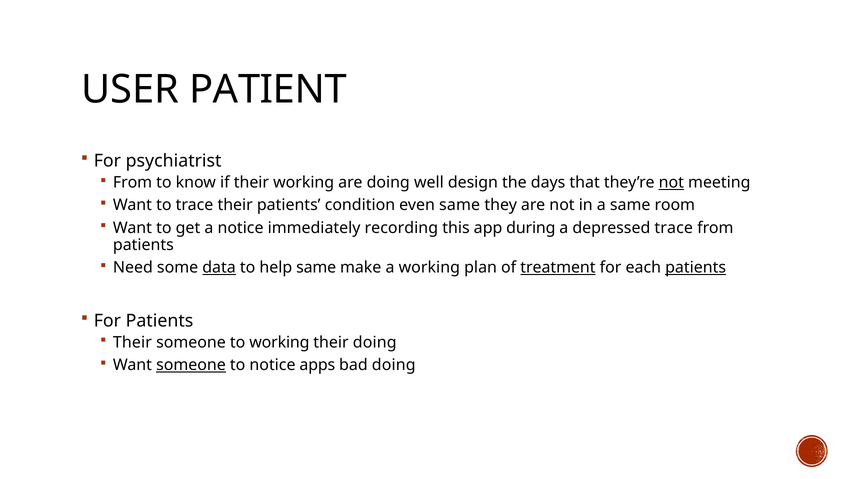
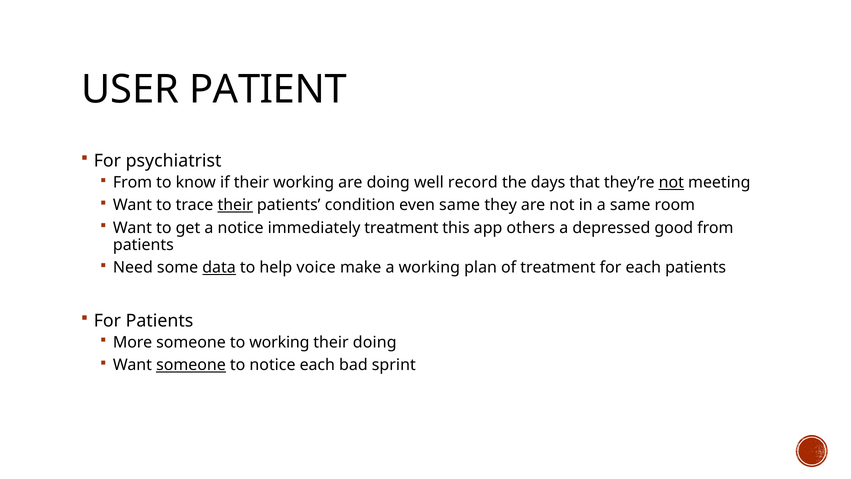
design: design -> record
their at (235, 205) underline: none -> present
immediately recording: recording -> treatment
during: during -> others
depressed trace: trace -> good
help same: same -> voice
treatment at (558, 267) underline: present -> none
patients at (696, 267) underline: present -> none
Their at (132, 342): Their -> More
notice apps: apps -> each
bad doing: doing -> sprint
